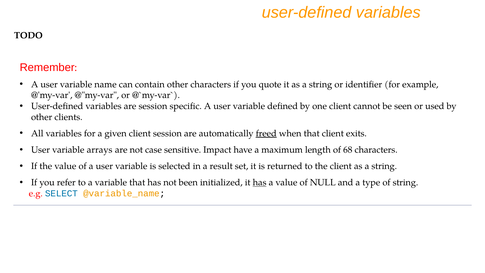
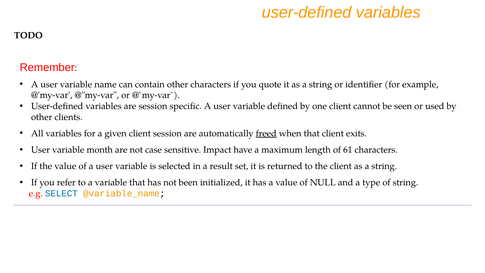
arrays: arrays -> month
68: 68 -> 61
has at (260, 182) underline: present -> none
